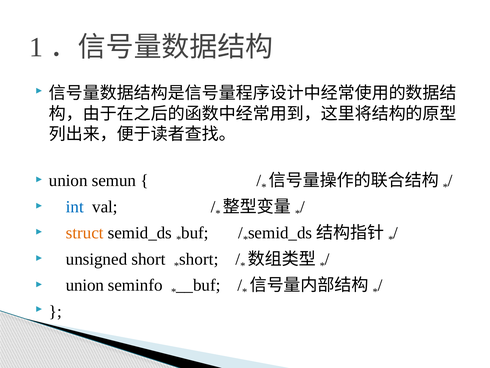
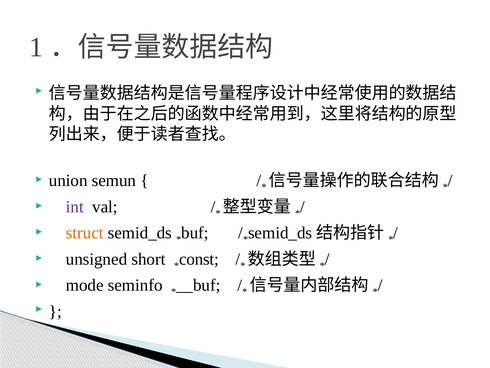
int colour: blue -> purple
short at (199, 259): short -> const
union at (85, 285): union -> mode
